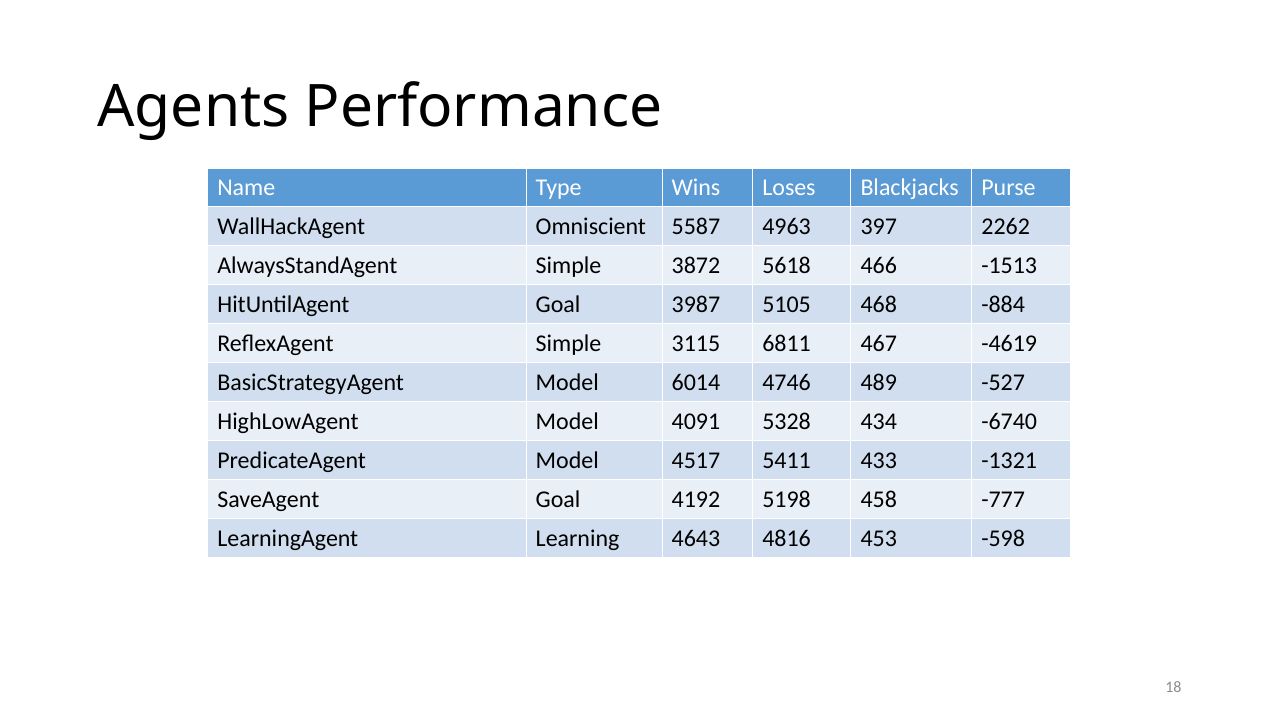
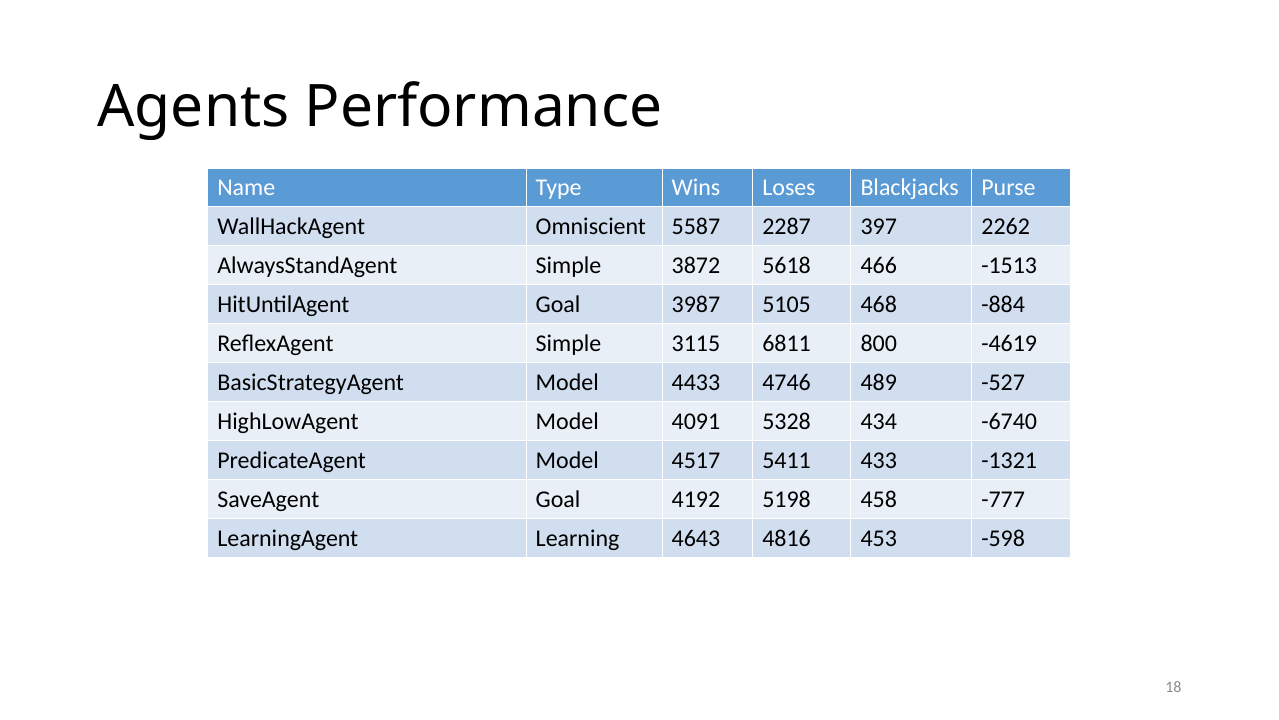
4963: 4963 -> 2287
467: 467 -> 800
6014: 6014 -> 4433
